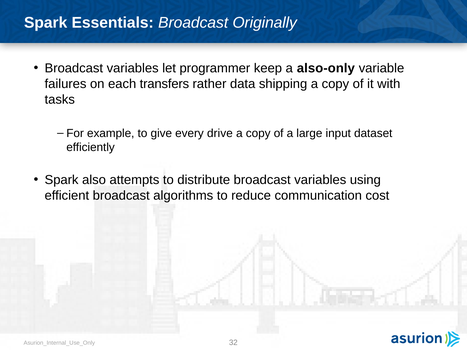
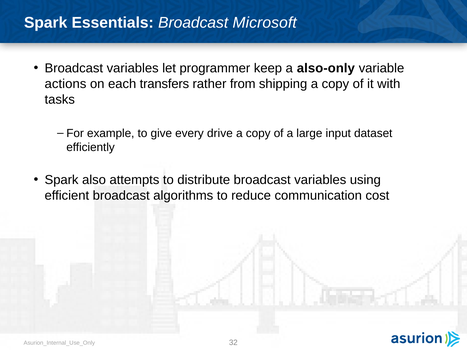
Originally: Originally -> Microsoft
failures: failures -> actions
data: data -> from
